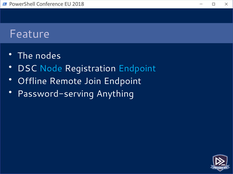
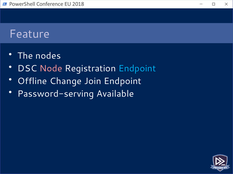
Node colour: light blue -> pink
Remote: Remote -> Change
Anything: Anything -> Available
